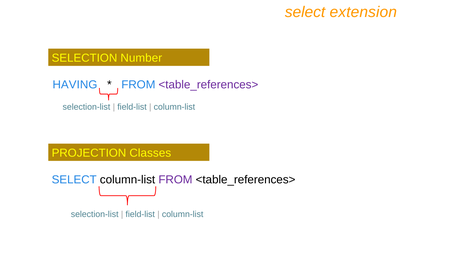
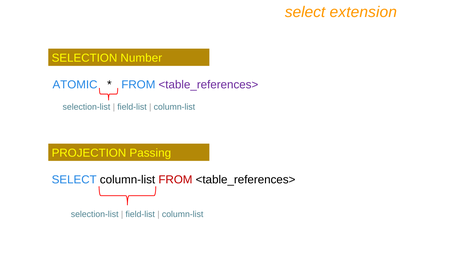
HAVING: HAVING -> ATOMIC
Classes: Classes -> Passing
FROM at (175, 180) colour: purple -> red
